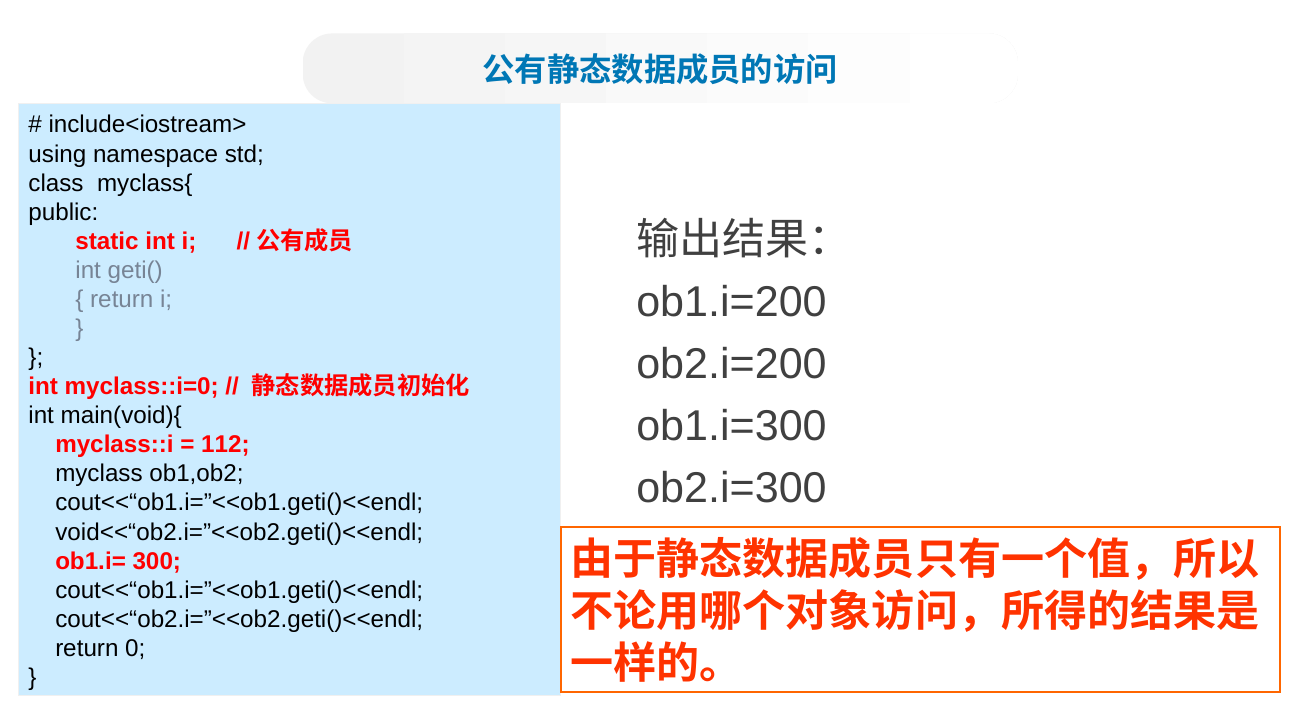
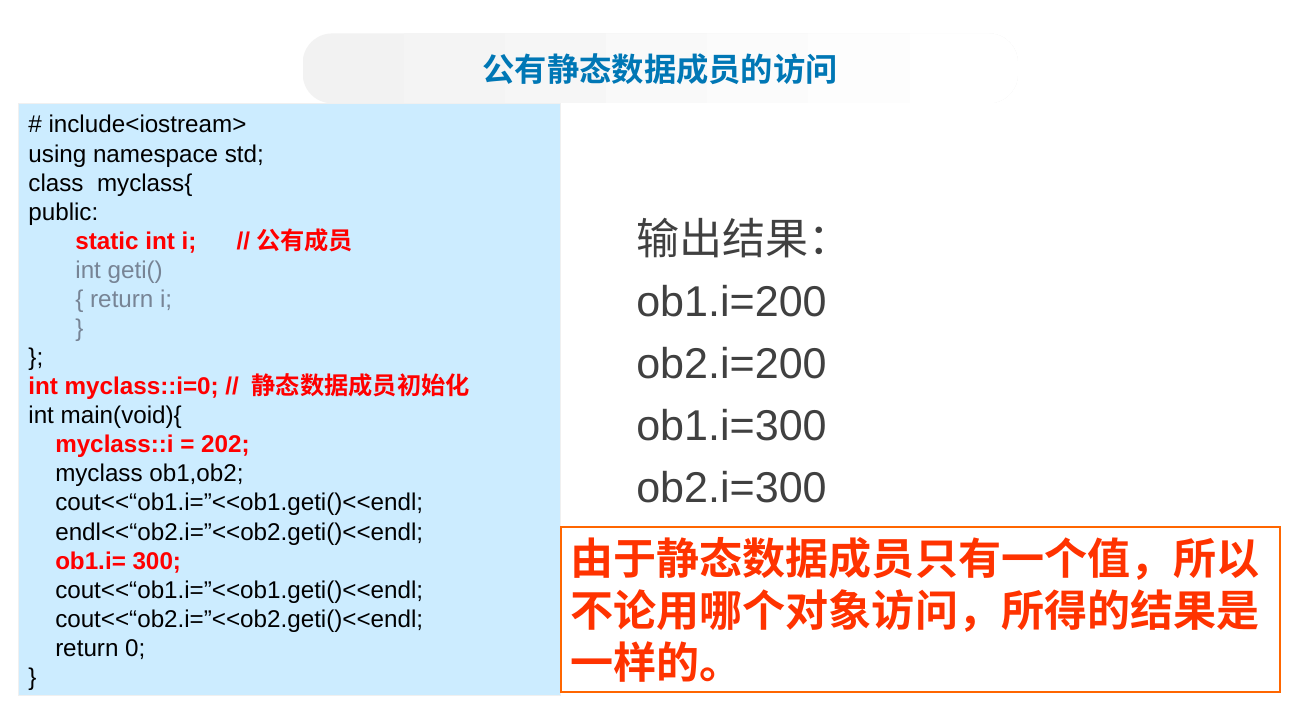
112: 112 -> 202
void<<“ob2.i=”<<ob2.geti()<<endl: void<<“ob2.i=”<<ob2.geti()<<endl -> endl<<“ob2.i=”<<ob2.geti()<<endl
